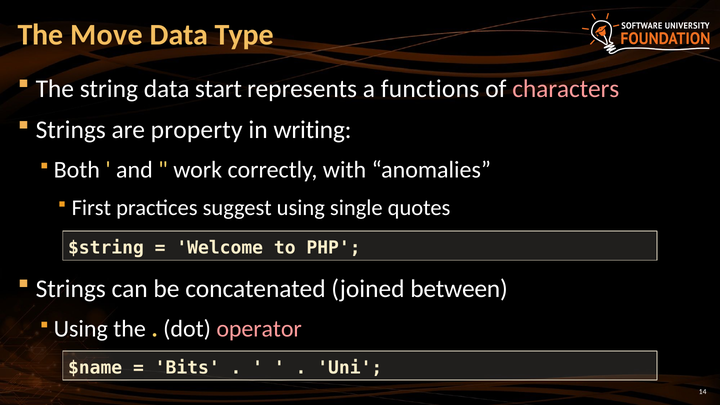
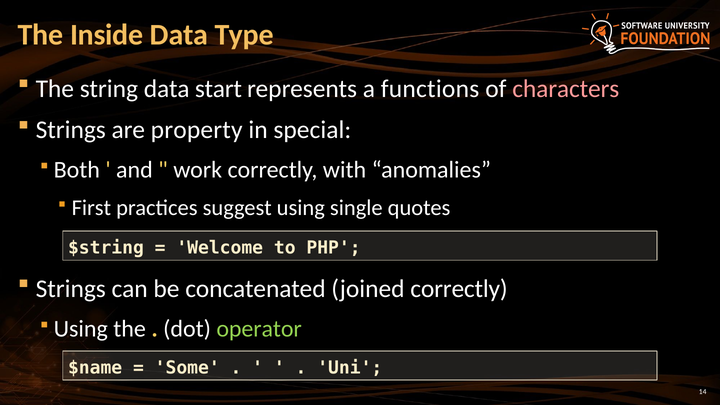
Move: Move -> Inside
writing: writing -> special
joined between: between -> correctly
operator colour: pink -> light green
Bits: Bits -> Some
